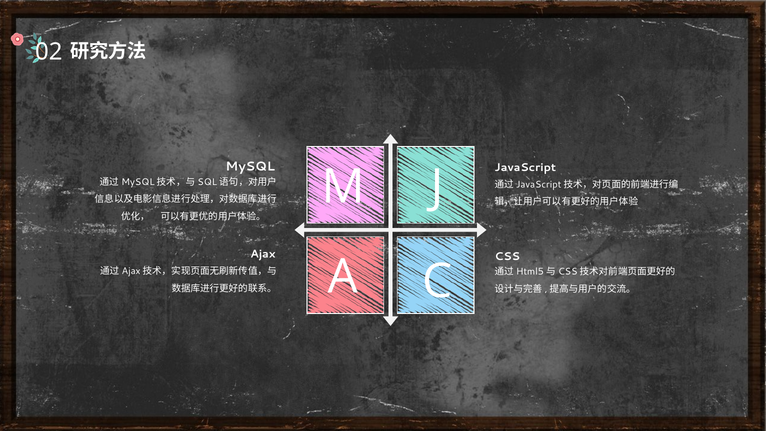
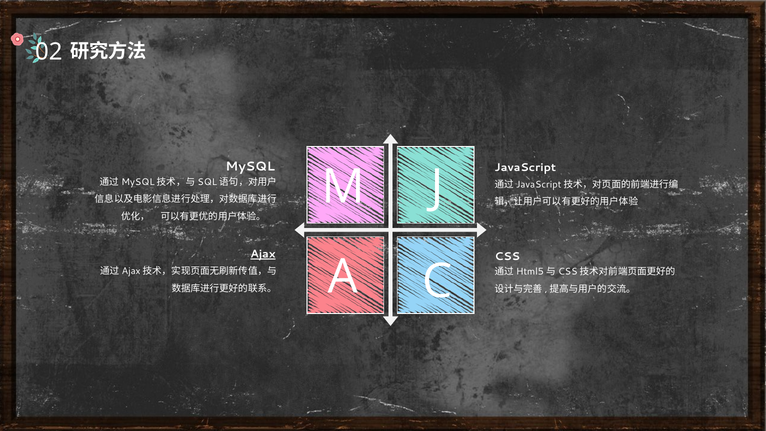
Ajax underline: none -> present
